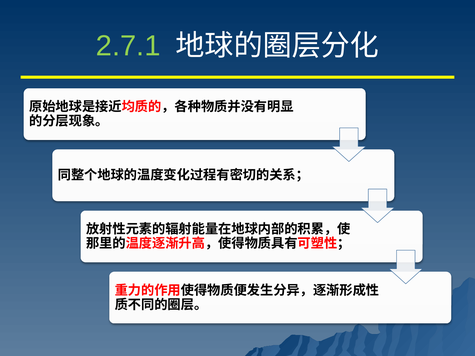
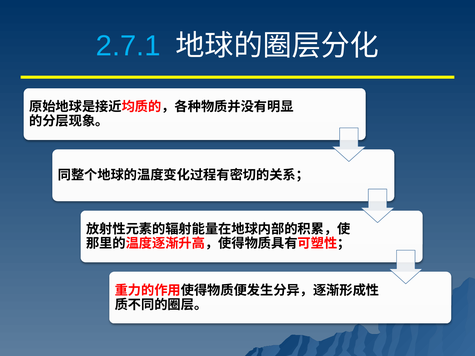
2.7.1 colour: light green -> light blue
